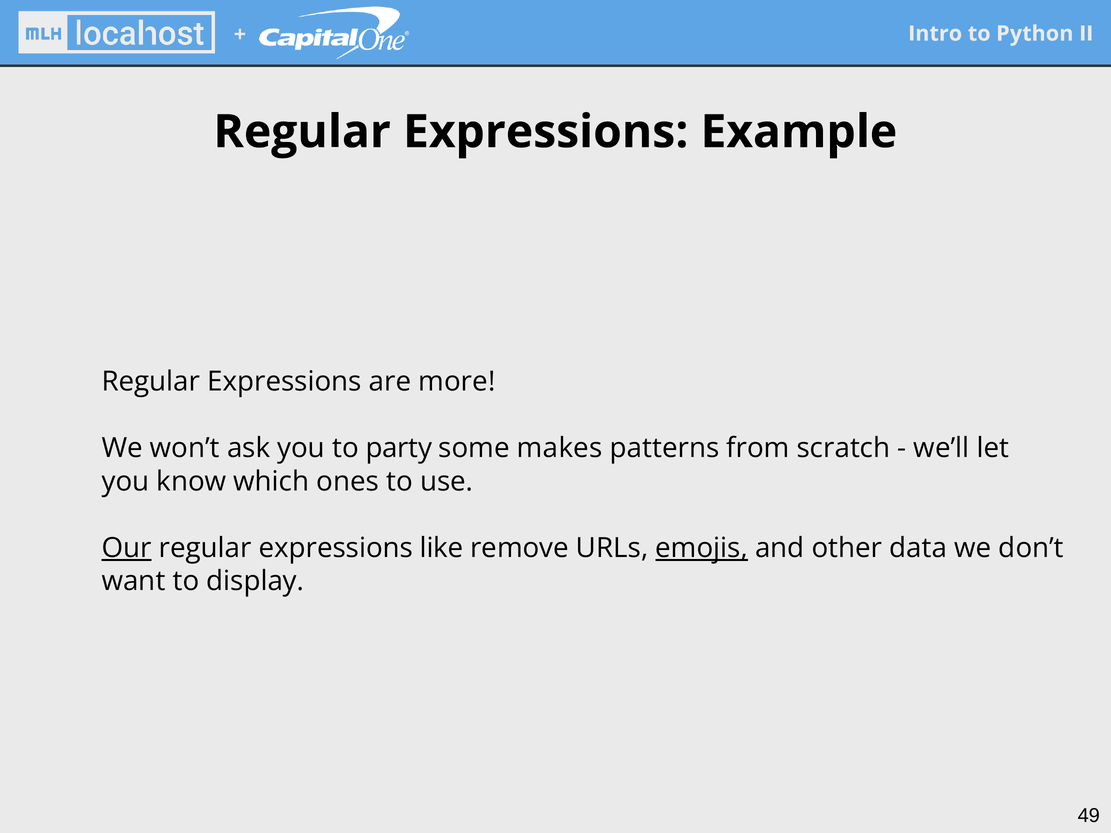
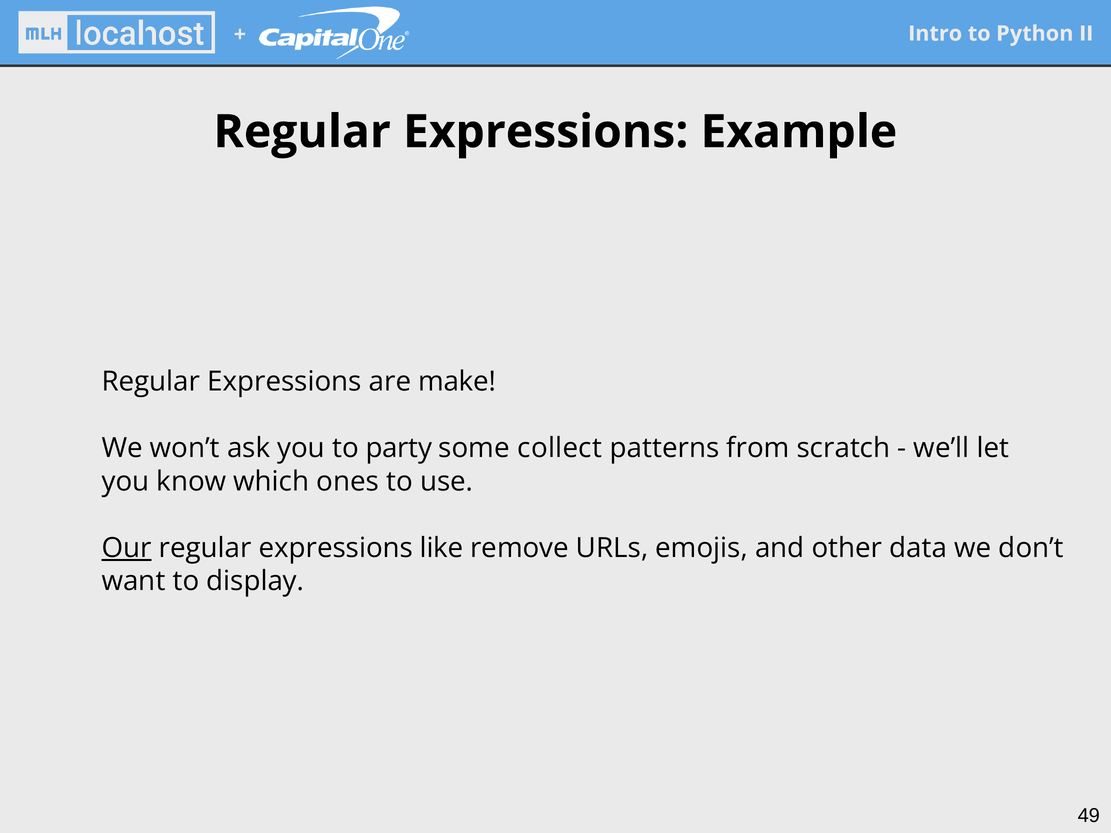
more: more -> make
makes: makes -> collect
emojis underline: present -> none
